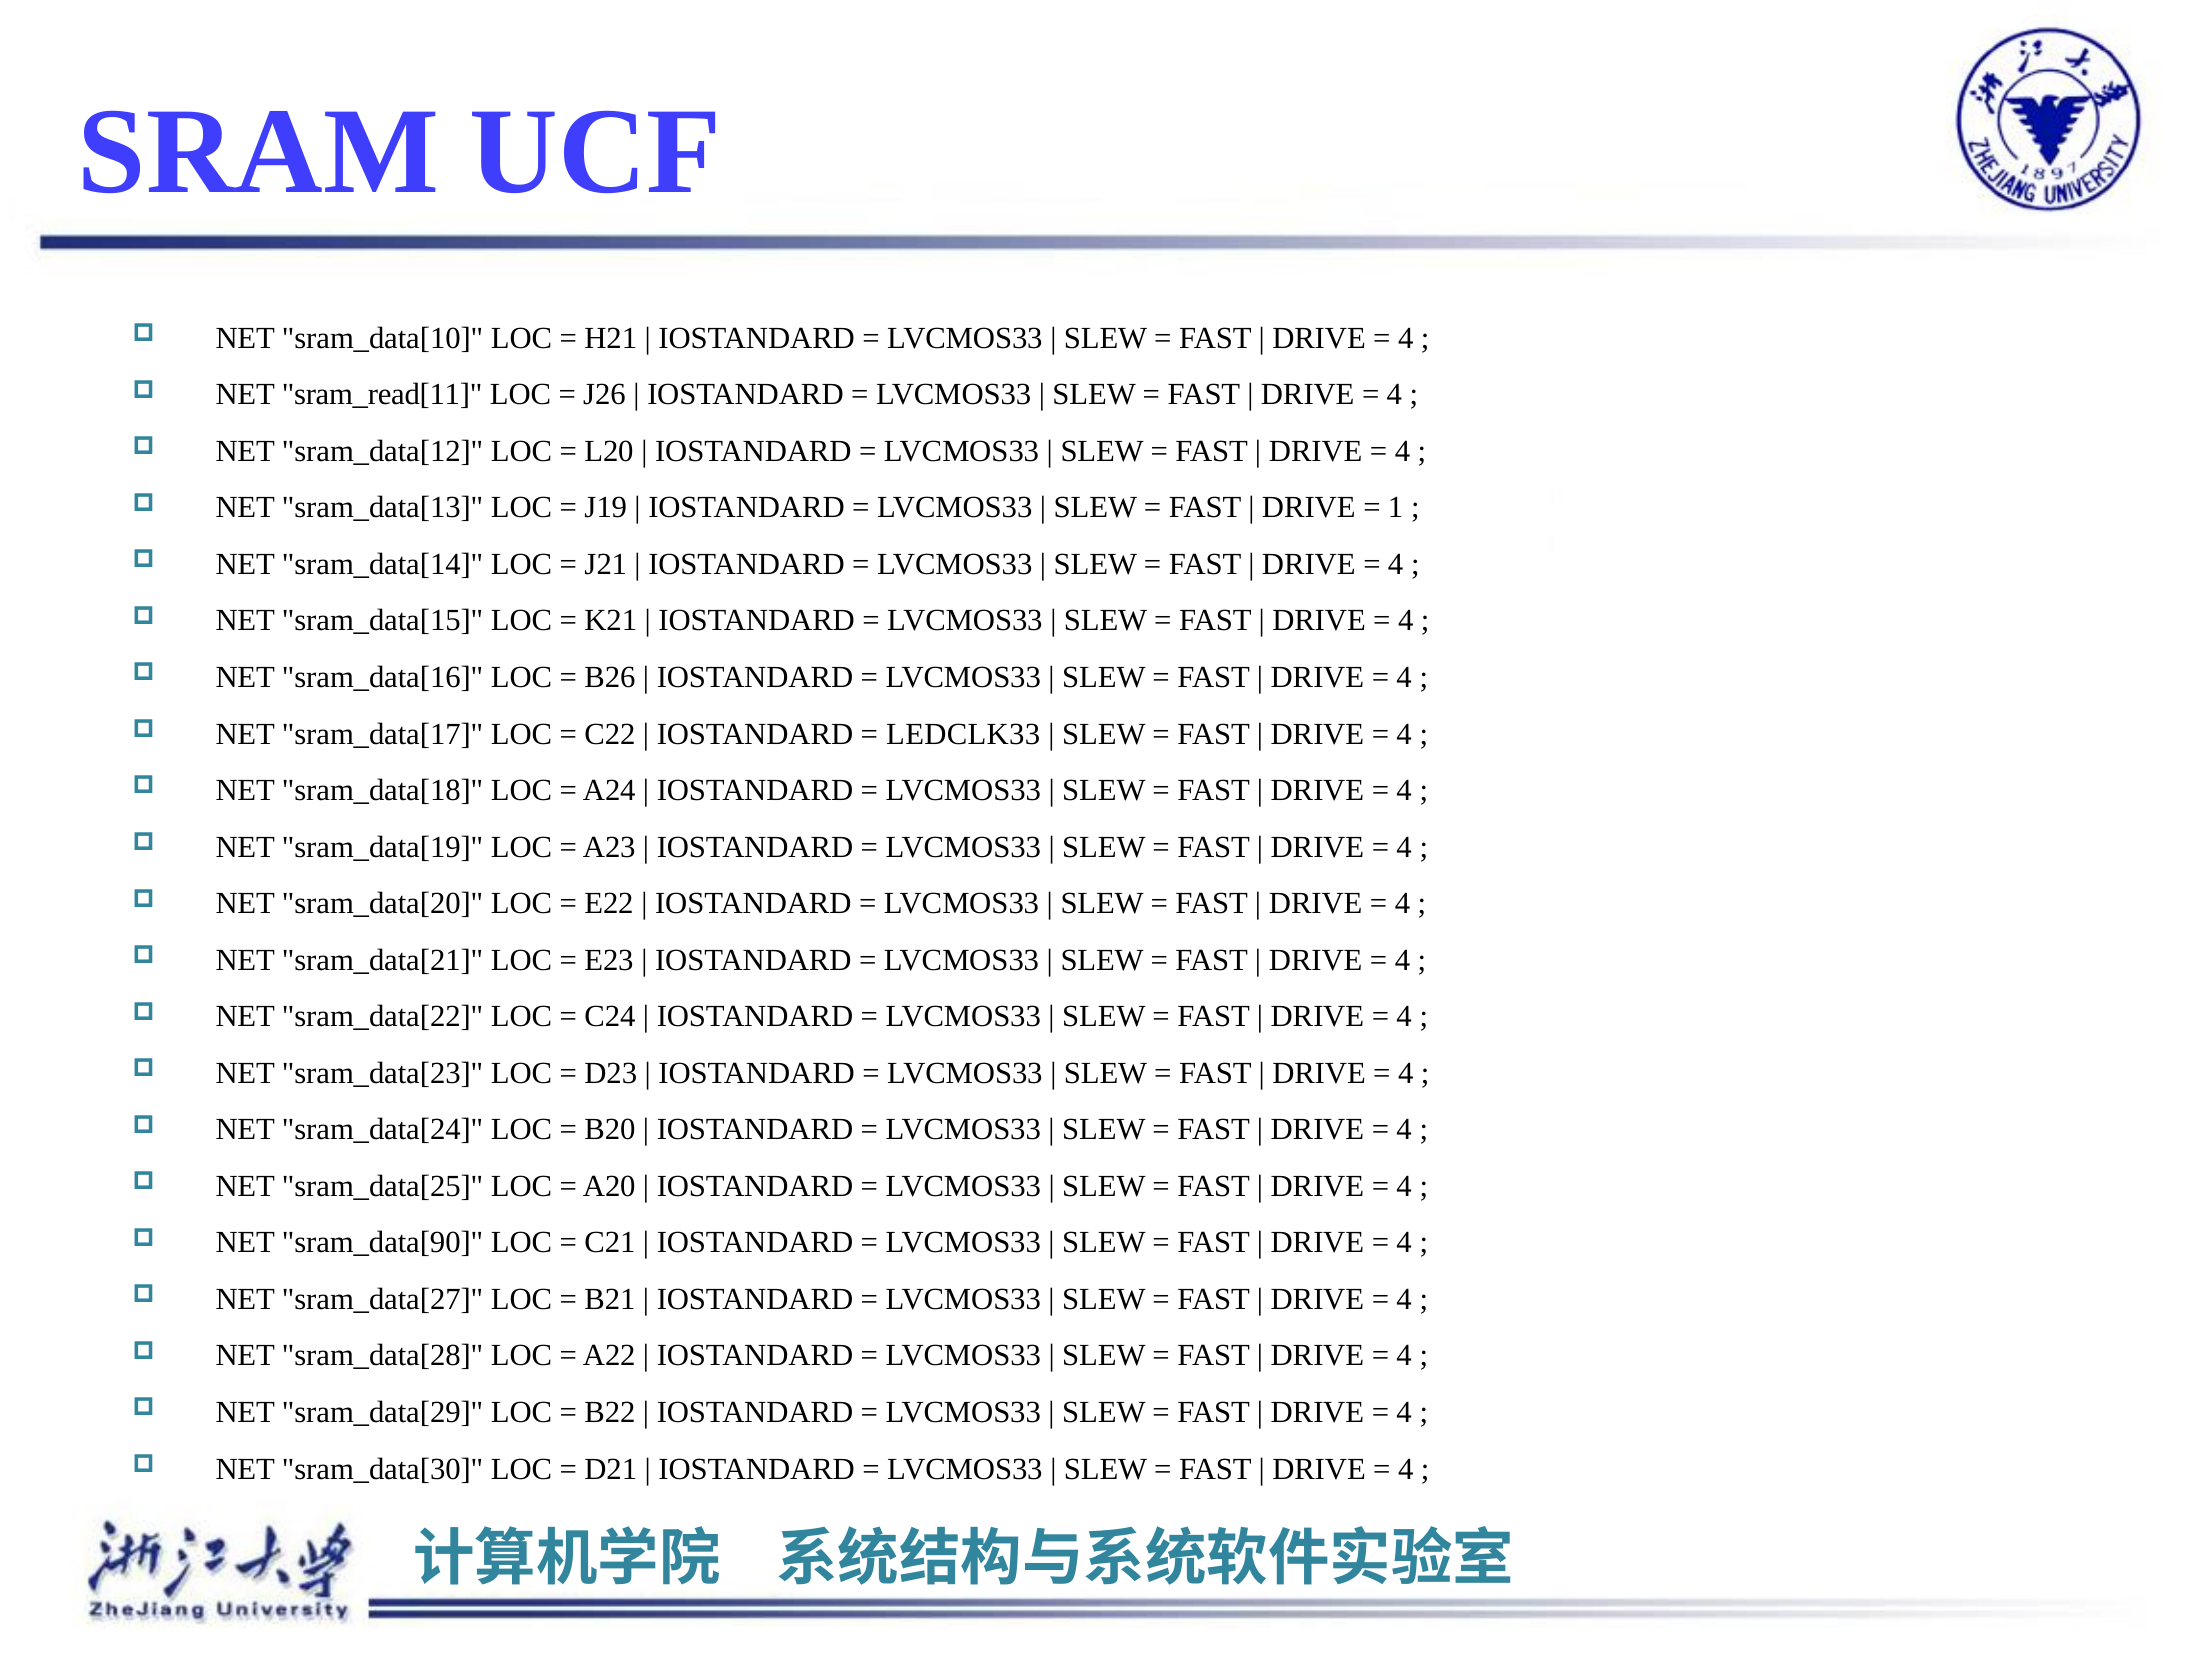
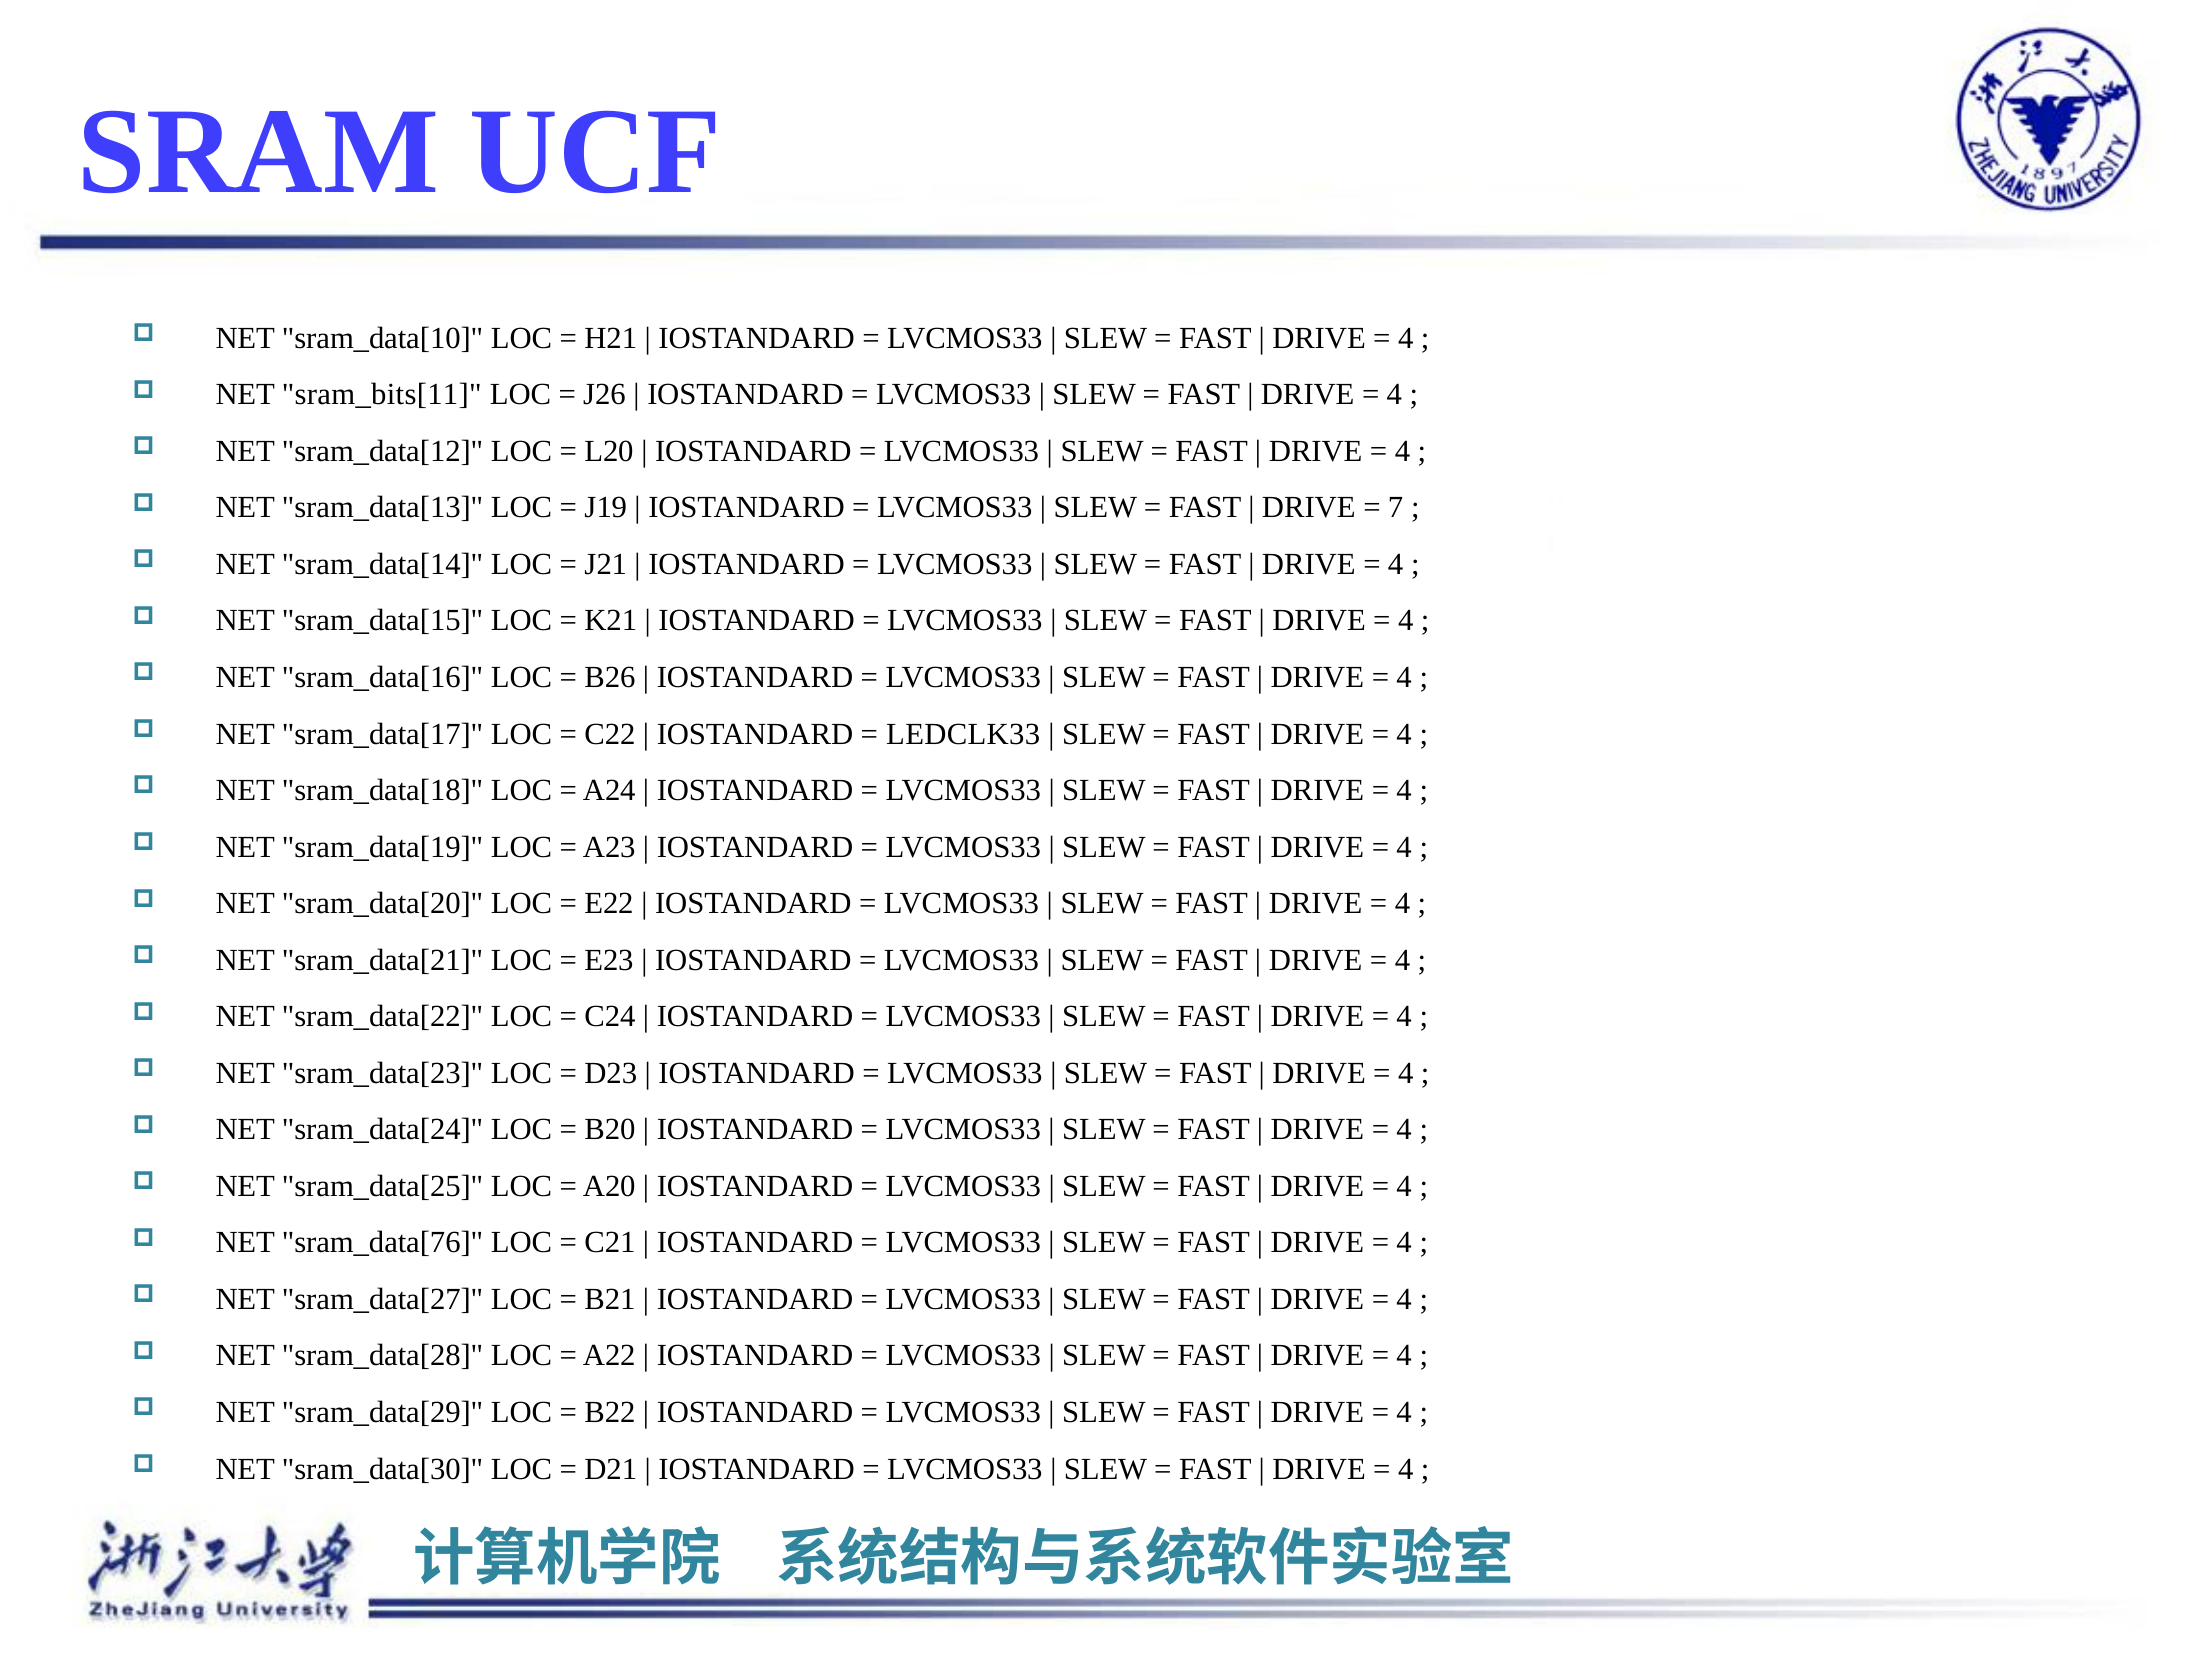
sram_read[11: sram_read[11 -> sram_bits[11
1: 1 -> 7
sram_data[90: sram_data[90 -> sram_data[76
